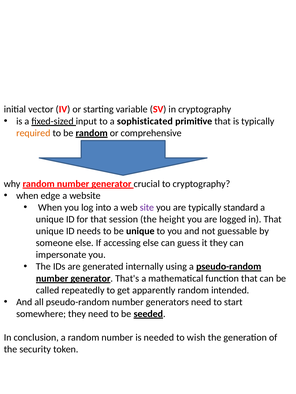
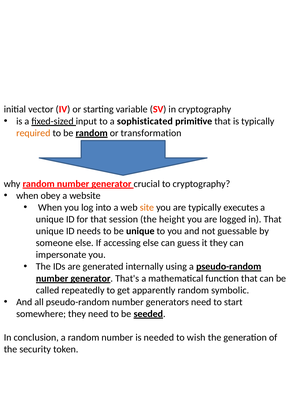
comprehensive: comprehensive -> transformation
edge: edge -> obey
site colour: purple -> orange
standard: standard -> executes
intended: intended -> symbolic
